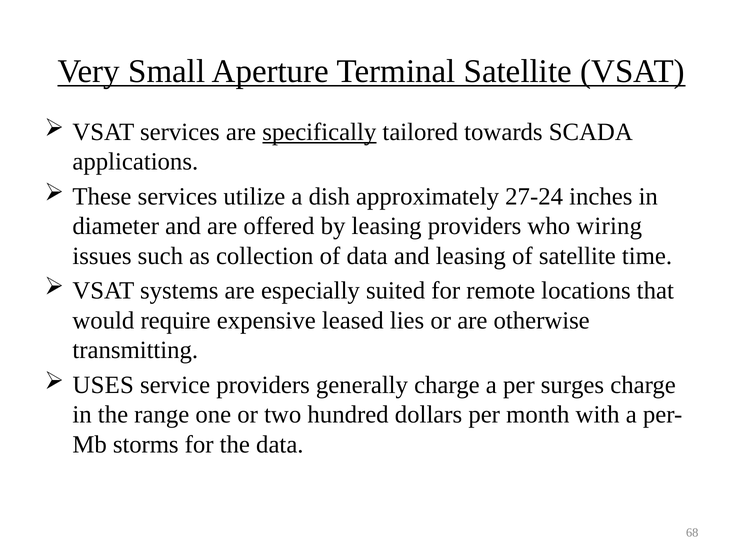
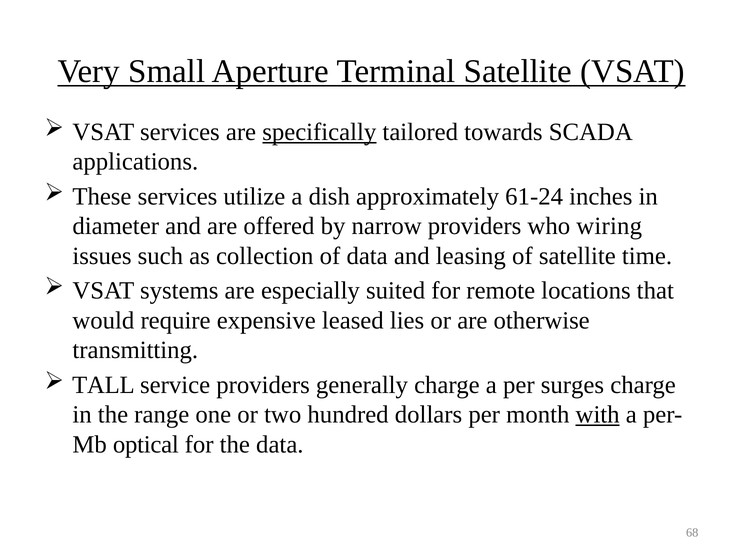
27-24: 27-24 -> 61-24
by leasing: leasing -> narrow
USES: USES -> TALL
with underline: none -> present
storms: storms -> optical
